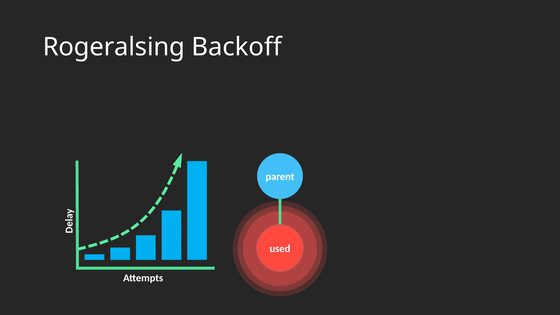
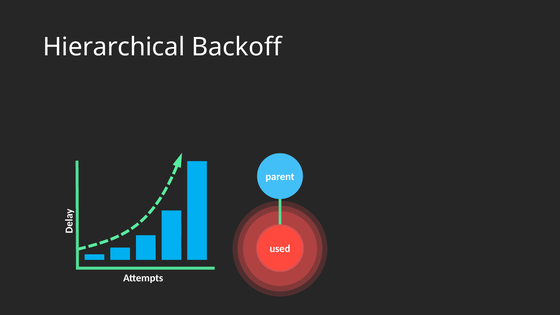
Rogeralsing: Rogeralsing -> Hierarchical
